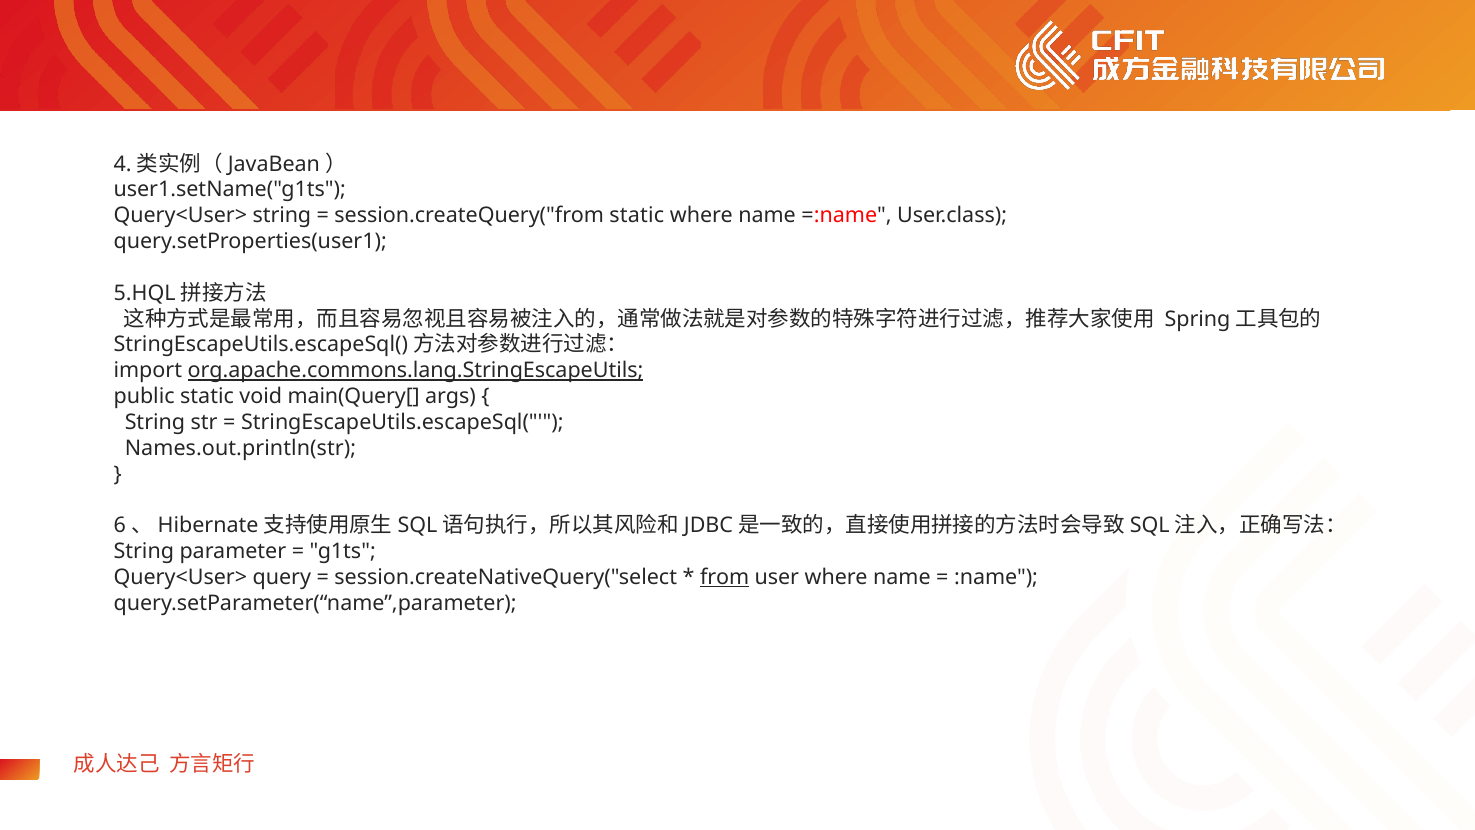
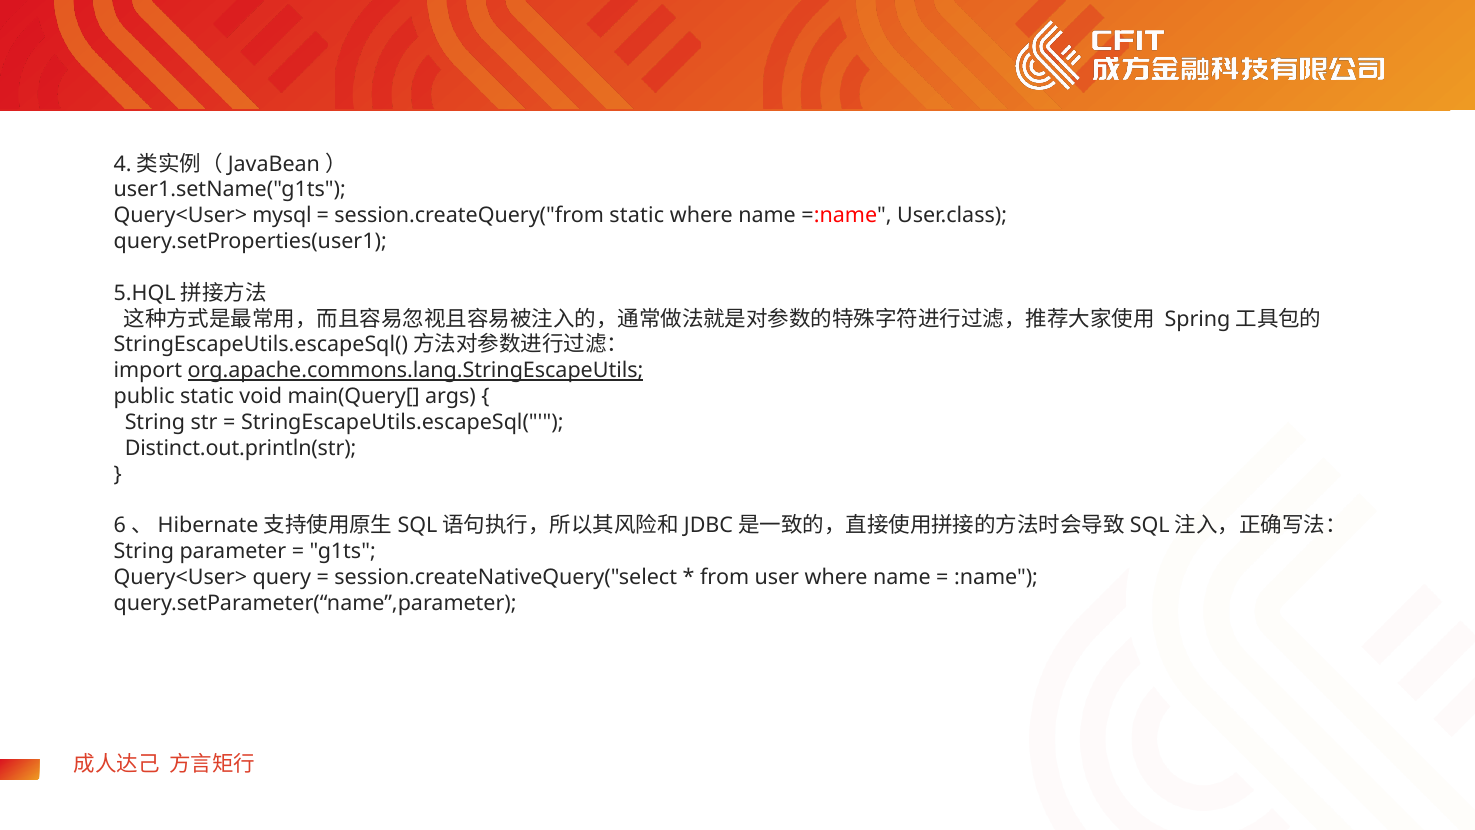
Query<User> string: string -> mysql
Names.out.println(str: Names.out.println(str -> Distinct.out.println(str
from underline: present -> none
